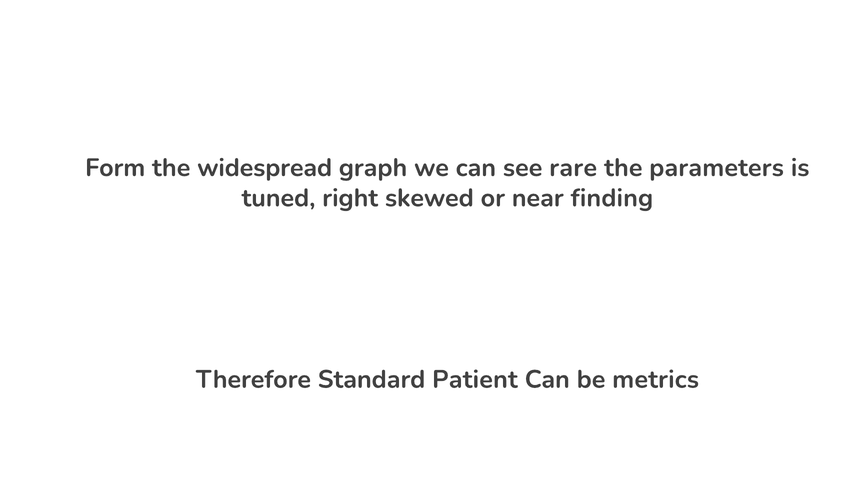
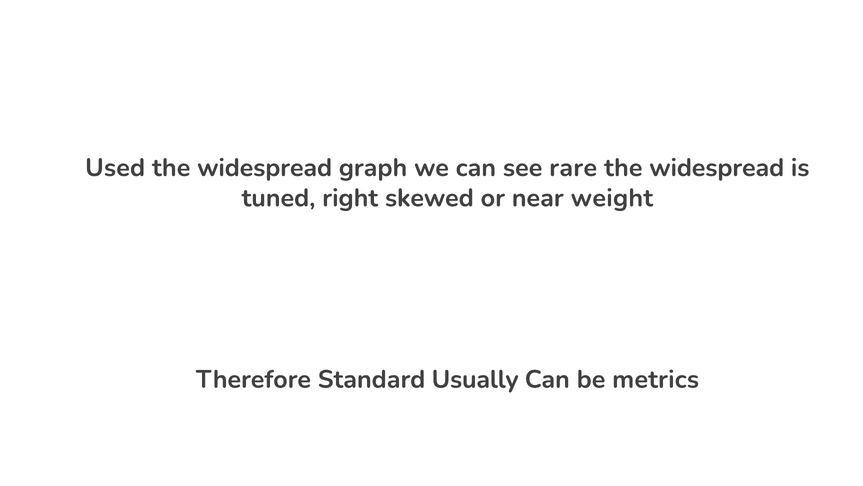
Form: Form -> Used
parameters at (717, 168): parameters -> widespread
finding: finding -> weight
Patient: Patient -> Usually
